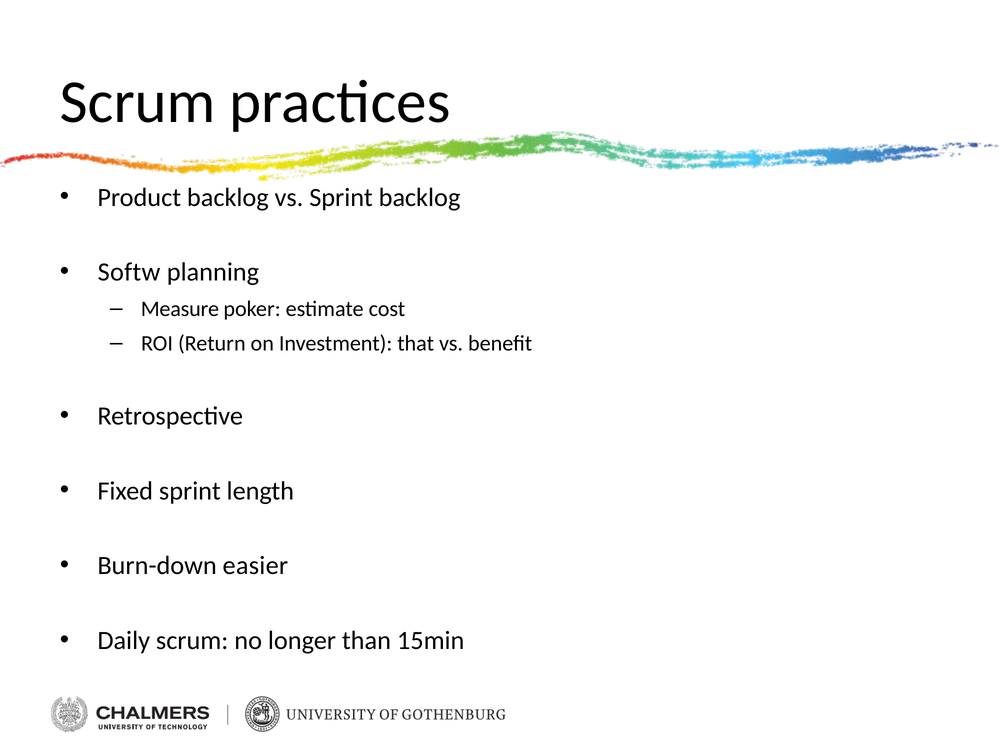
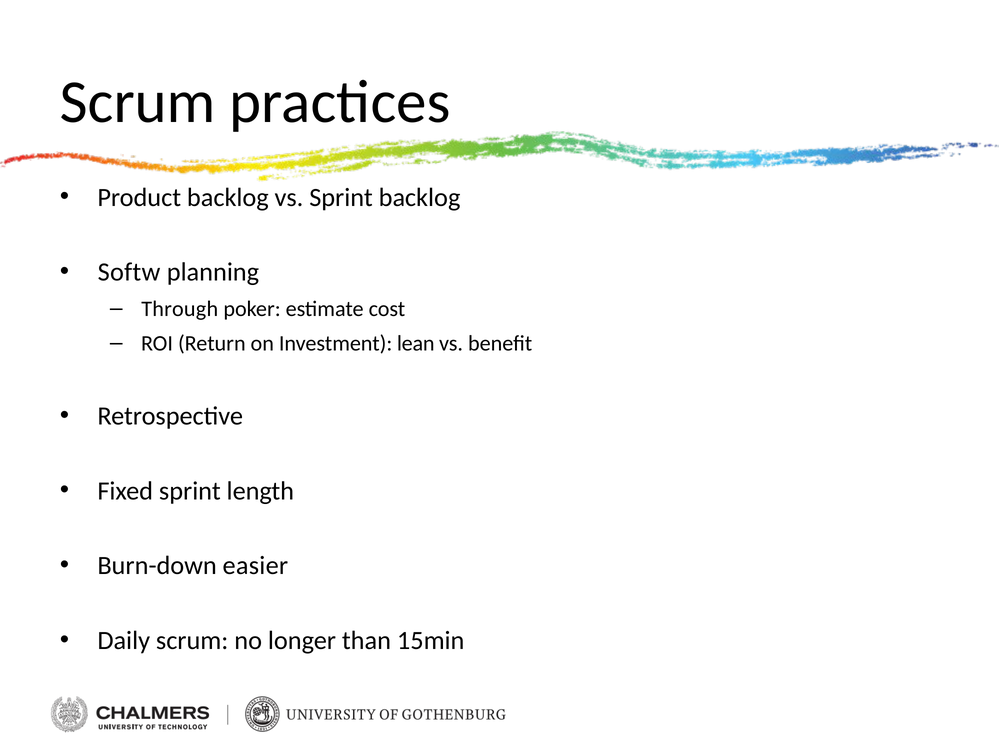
Measure: Measure -> Through
that: that -> lean
